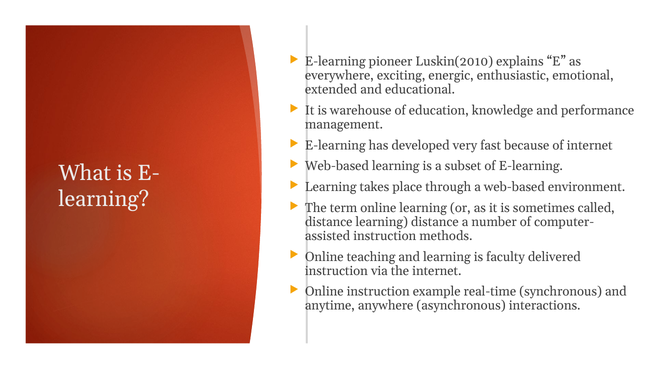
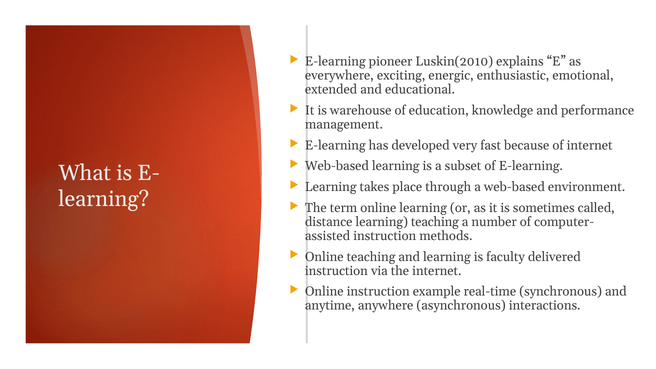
learning distance: distance -> teaching
